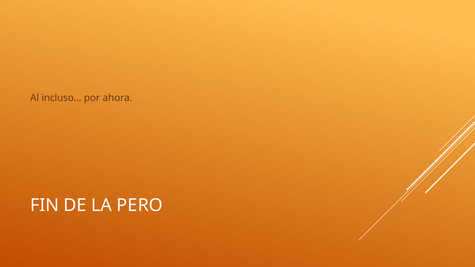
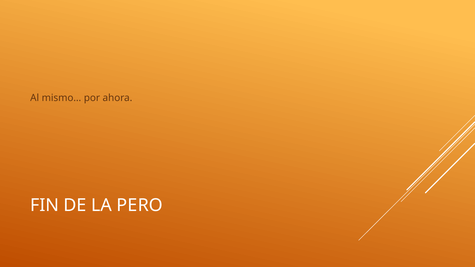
incluso…: incluso… -> mismo…
